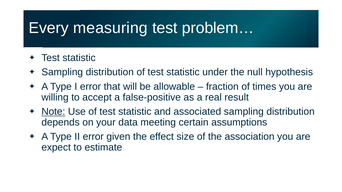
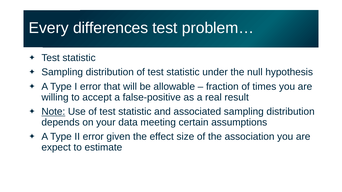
measuring: measuring -> differences
